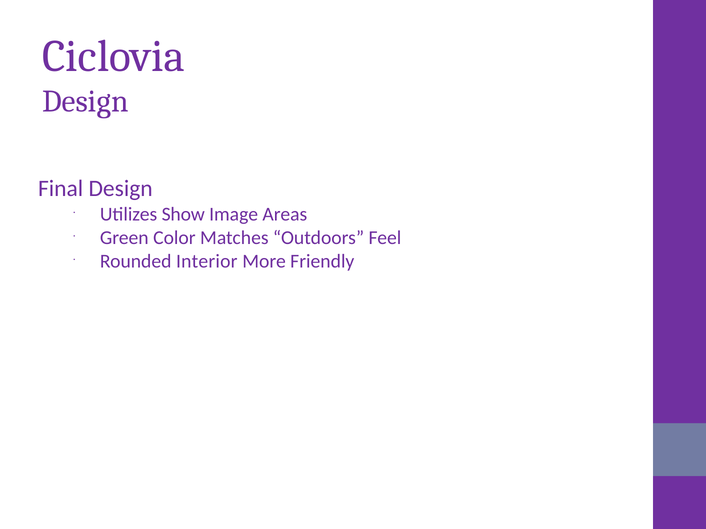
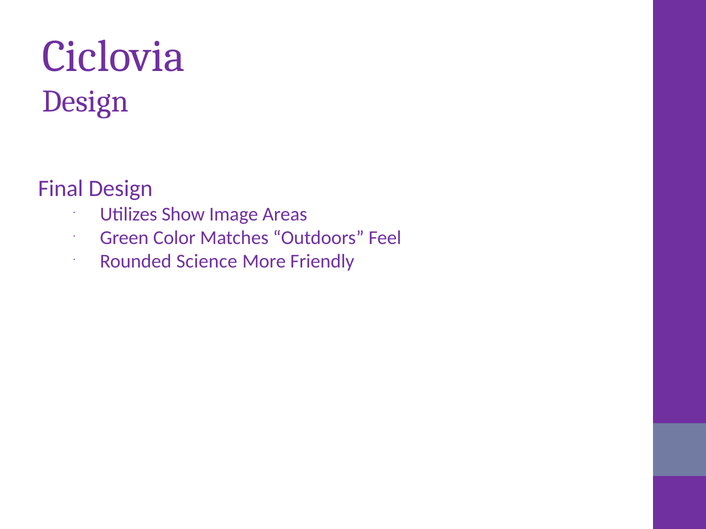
Interior: Interior -> Science
